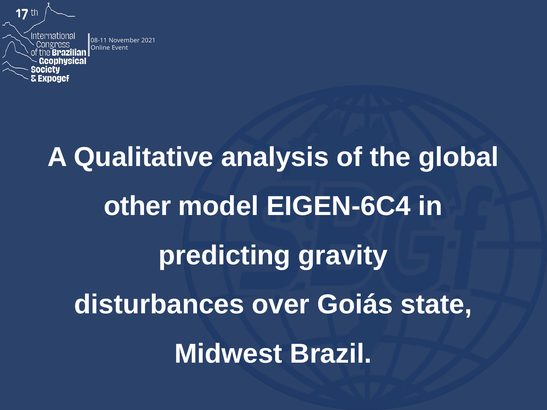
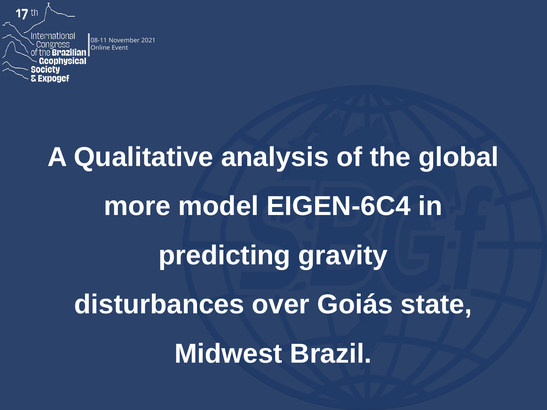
other: other -> more
